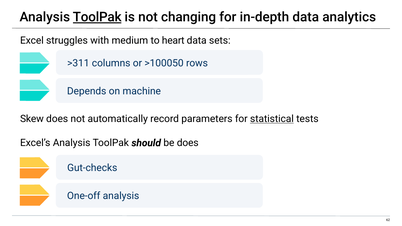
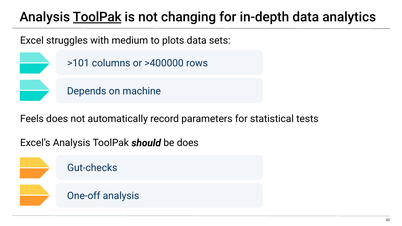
heart: heart -> plots
>311: >311 -> >101
>100050: >100050 -> >400000
Skew: Skew -> Feels
statistical underline: present -> none
